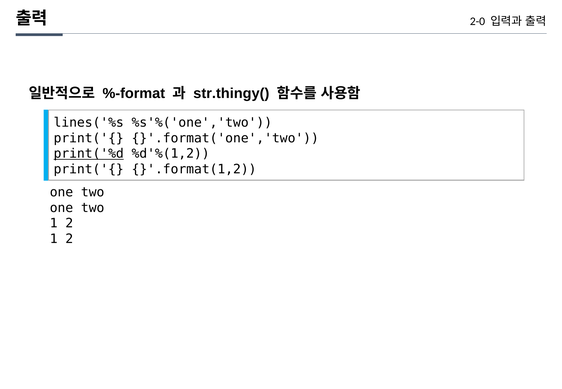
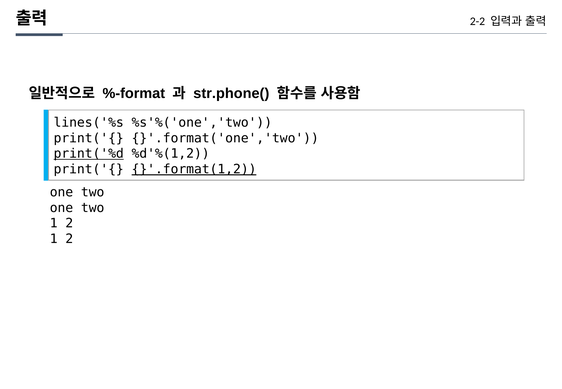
2-0: 2-0 -> 2-2
str.thingy(: str.thingy( -> str.phone(
}'.format(1,2 underline: none -> present
